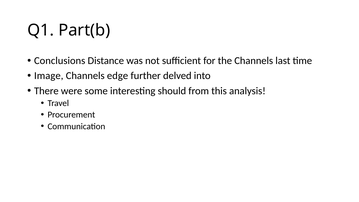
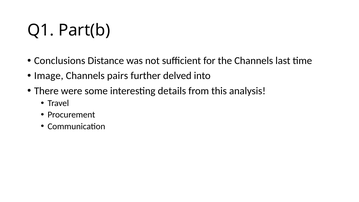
edge: edge -> pairs
should: should -> details
